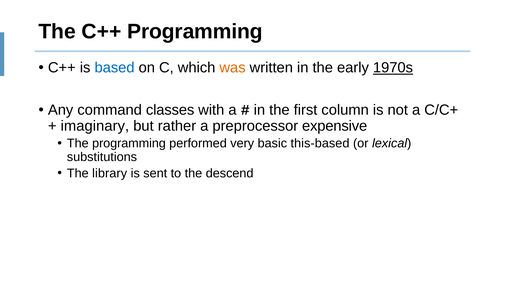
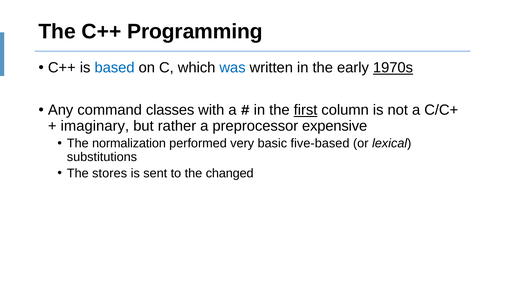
was colour: orange -> blue
first underline: none -> present
The programming: programming -> normalization
this-based: this-based -> five-based
library: library -> stores
descend: descend -> changed
